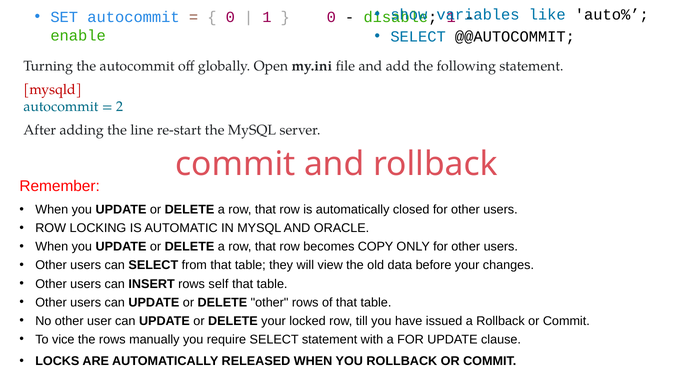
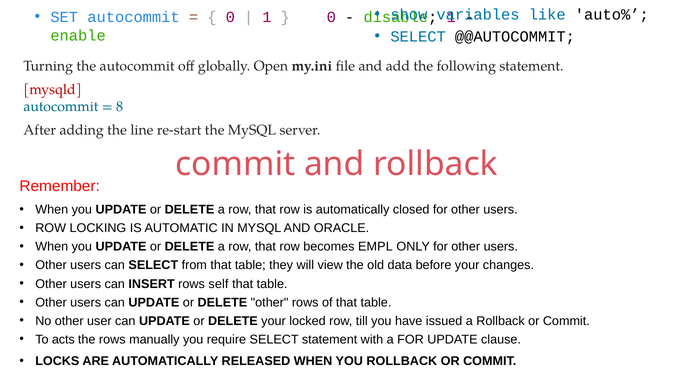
2: 2 -> 8
COPY: COPY -> EMPL
vice: vice -> acts
